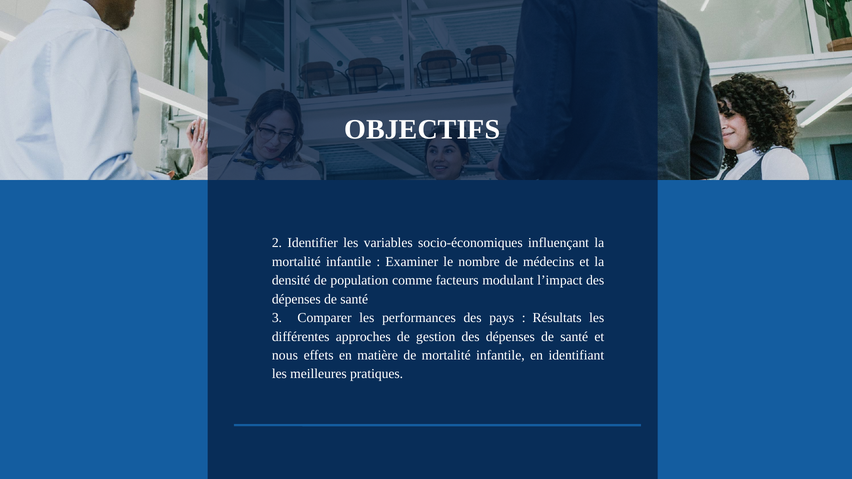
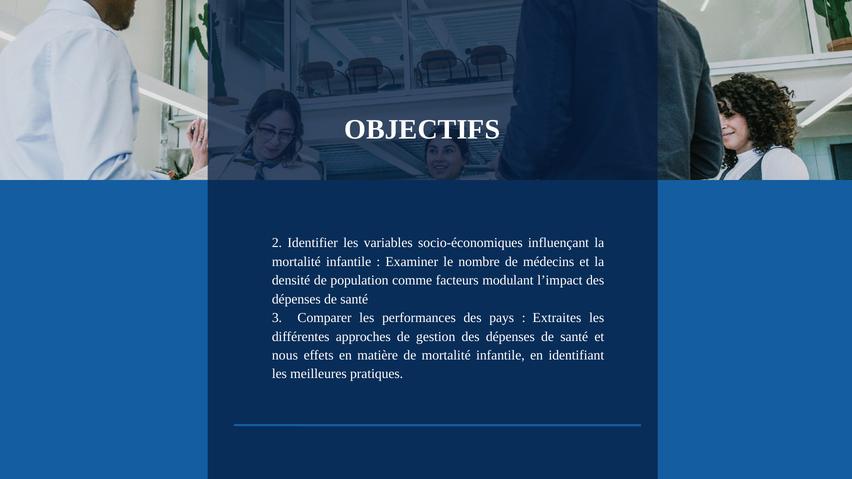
Résultats: Résultats -> Extraites
